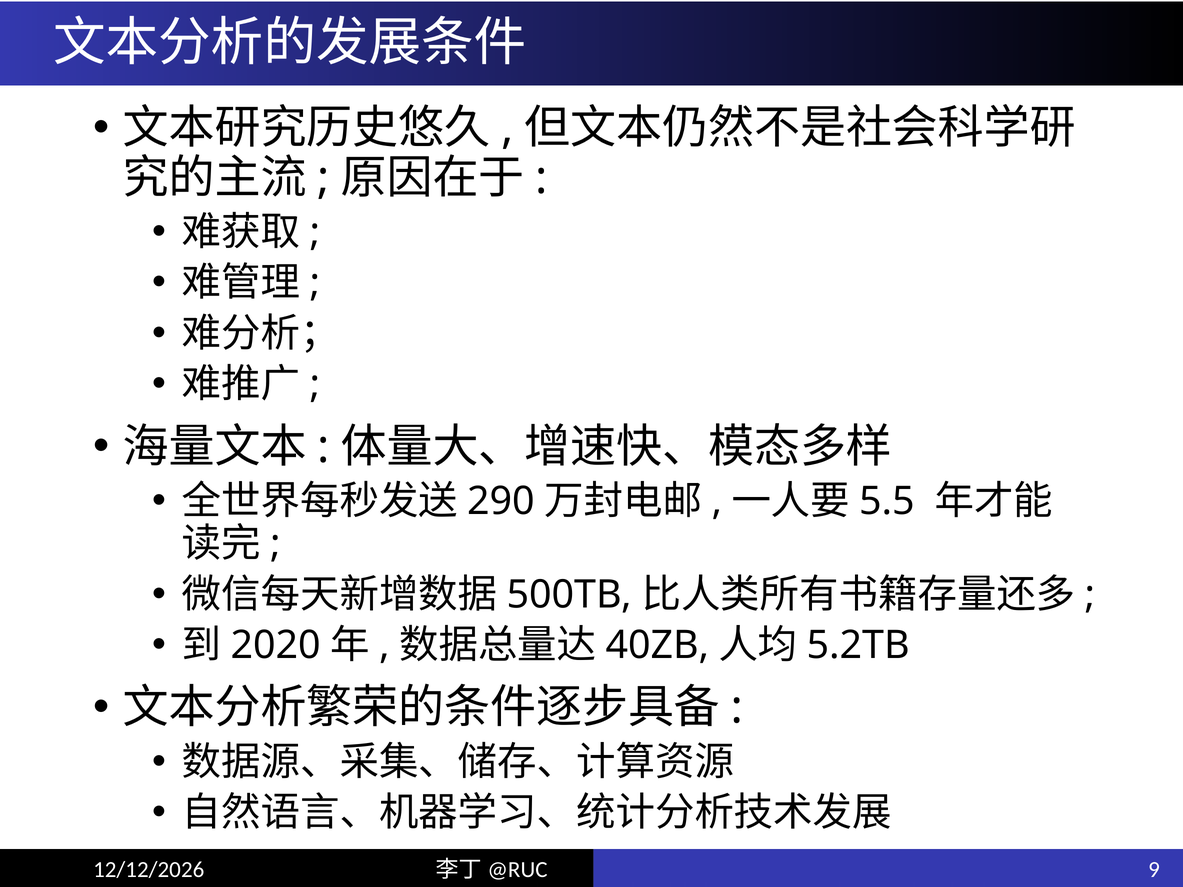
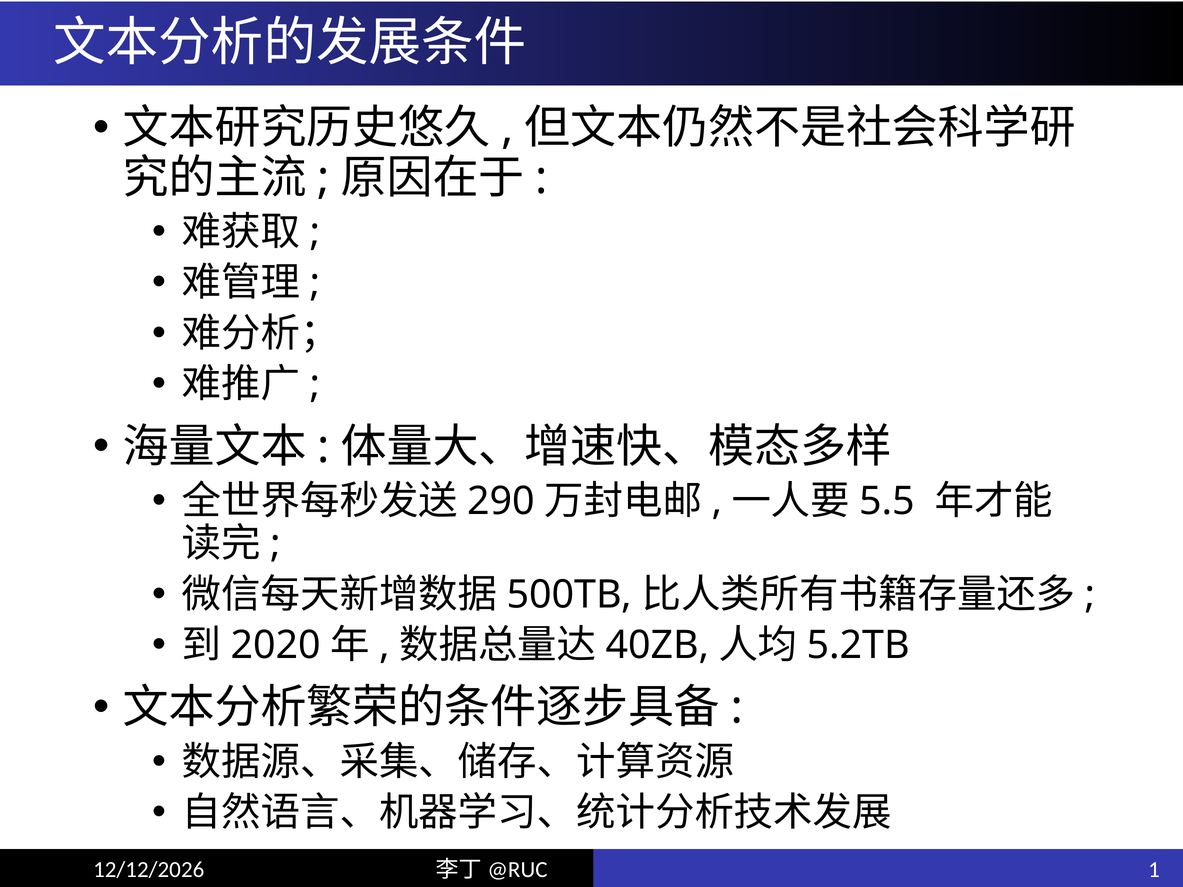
9: 9 -> 1
